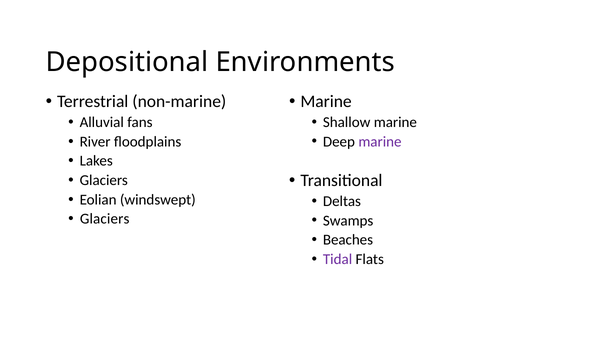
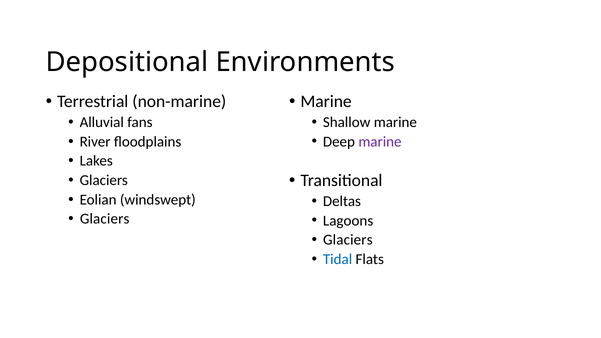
Swamps: Swamps -> Lagoons
Beaches at (348, 240): Beaches -> Glaciers
Tidal colour: purple -> blue
